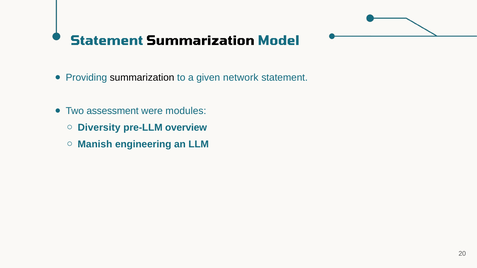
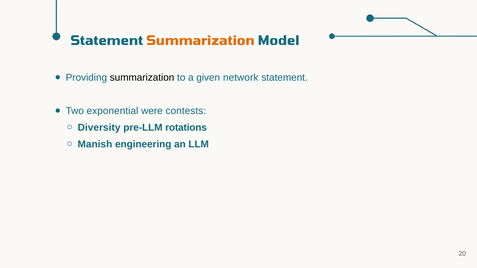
Summarization at (200, 41) colour: black -> orange
assessment: assessment -> exponential
modules: modules -> contests
overview: overview -> rotations
